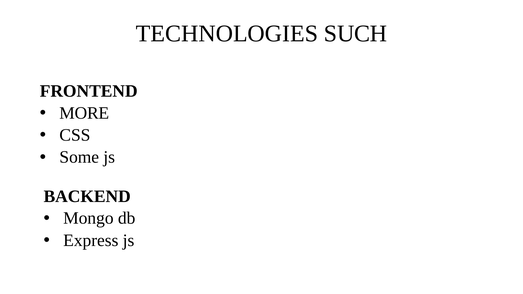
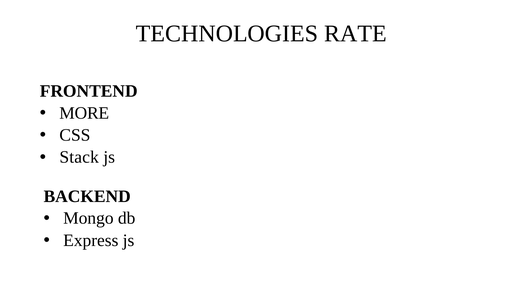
SUCH: SUCH -> RATE
Some: Some -> Stack
